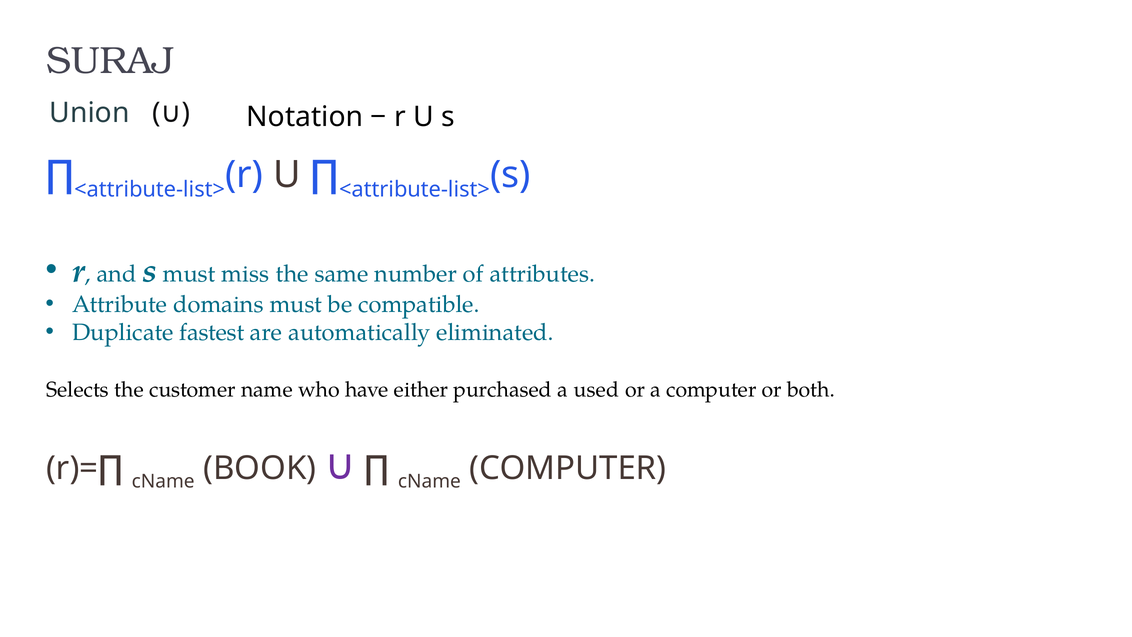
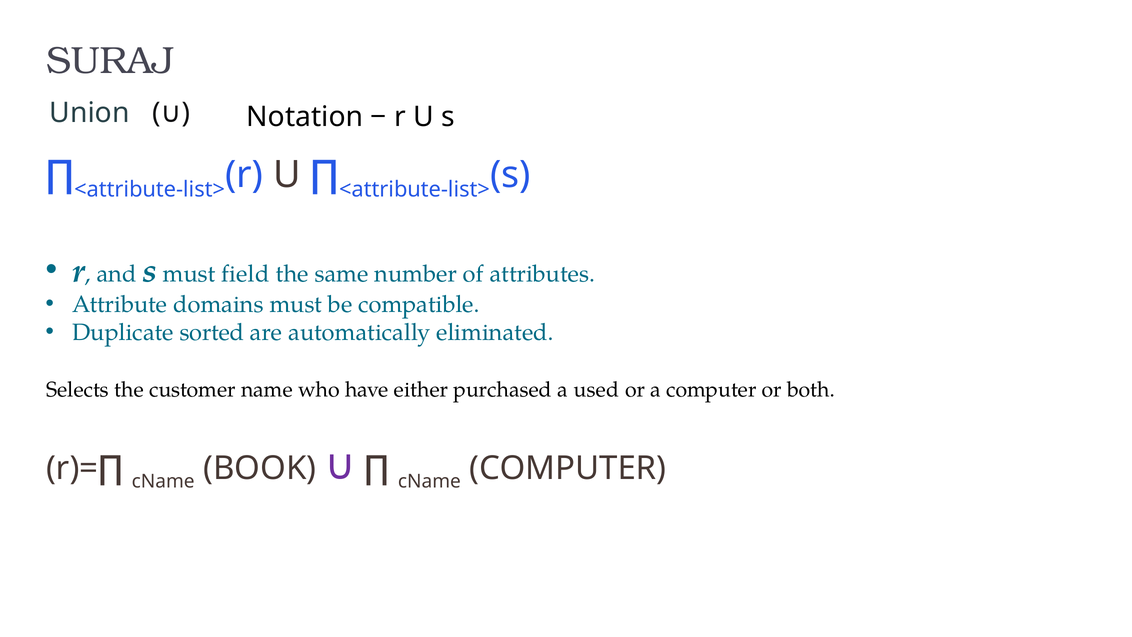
miss: miss -> field
fastest: fastest -> sorted
